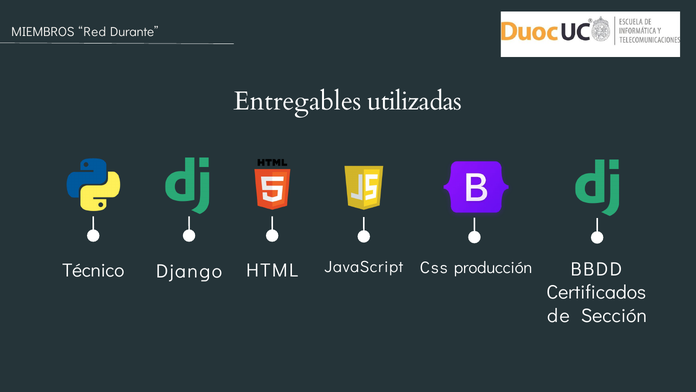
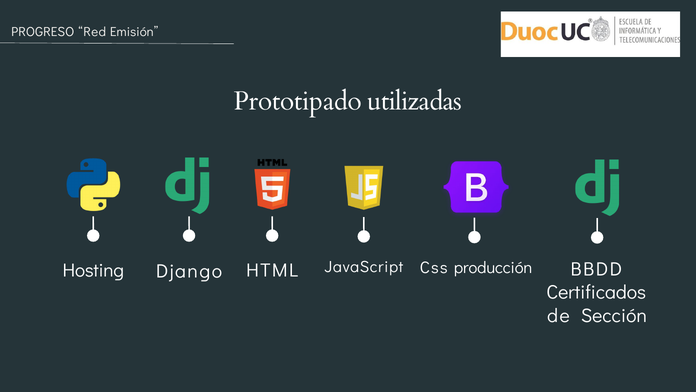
MIEMBROS: MIEMBROS -> PROGRESO
Durante: Durante -> Emisión
Entregables: Entregables -> Prototipado
Técnico: Técnico -> Hosting
